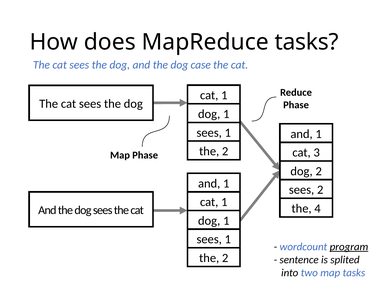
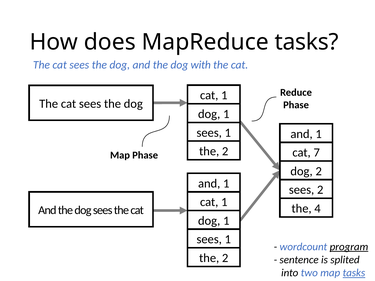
case: case -> with
3: 3 -> 7
tasks at (354, 273) underline: none -> present
